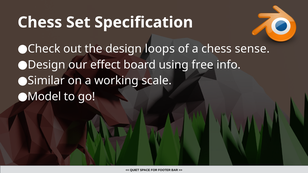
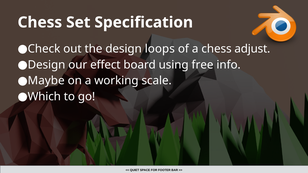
sense: sense -> adjust
Similar: Similar -> Maybe
Model: Model -> Which
